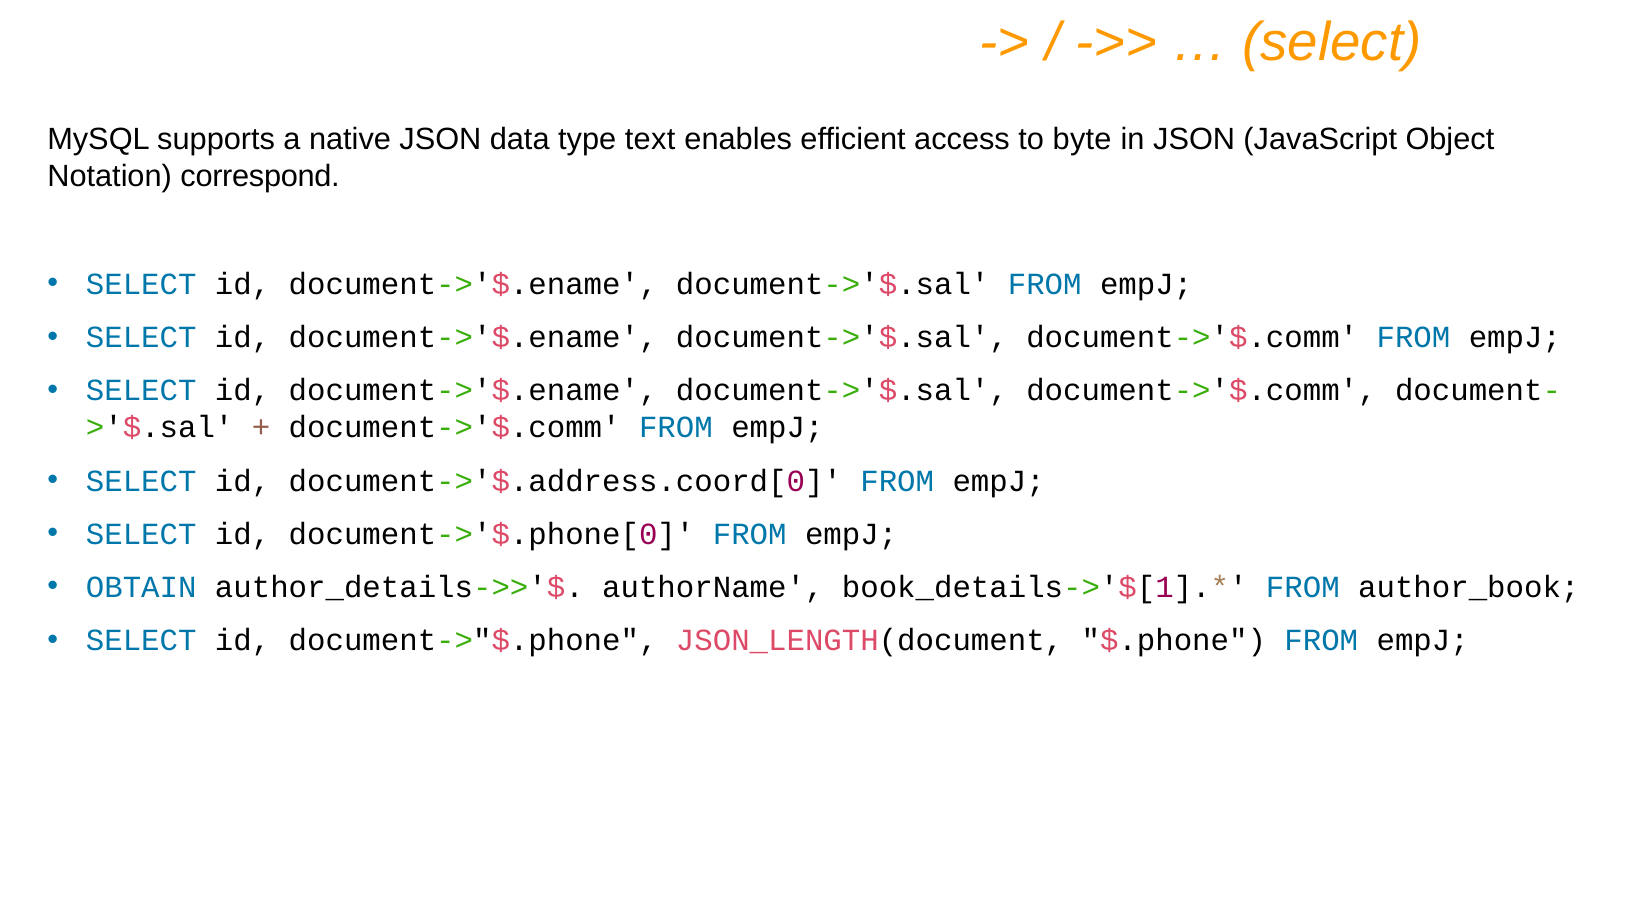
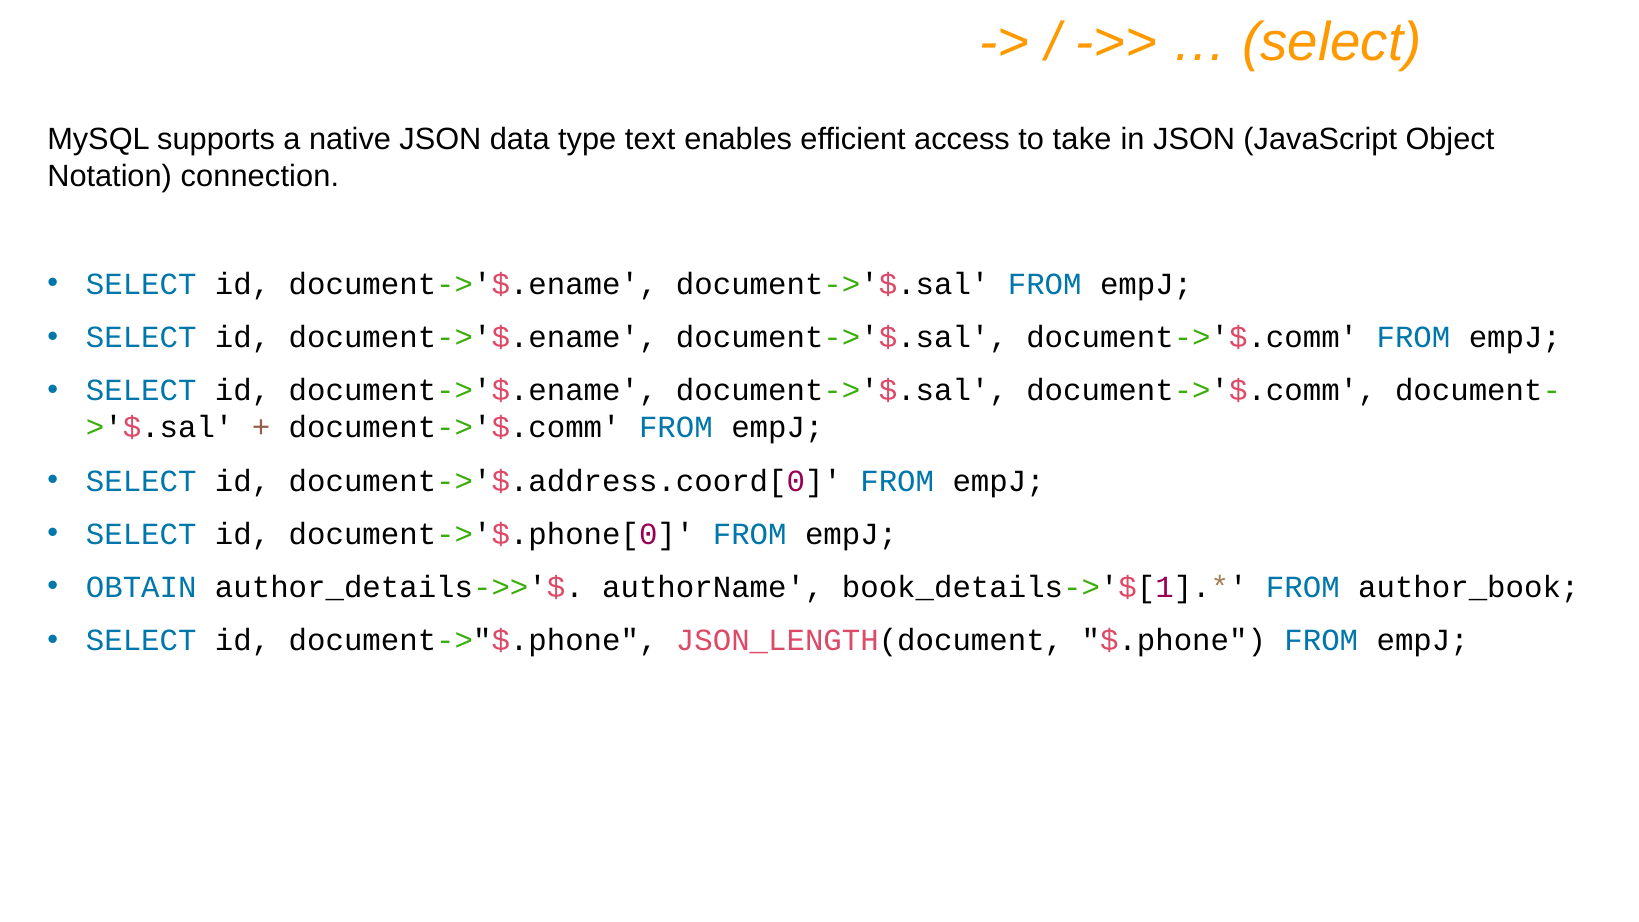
byte: byte -> take
correspond: correspond -> connection
